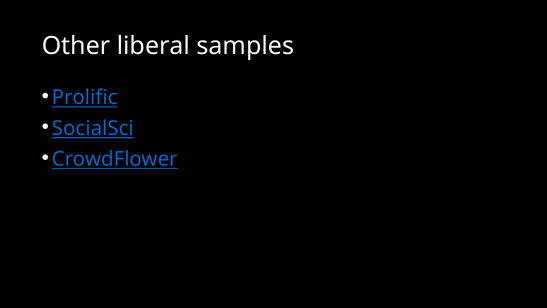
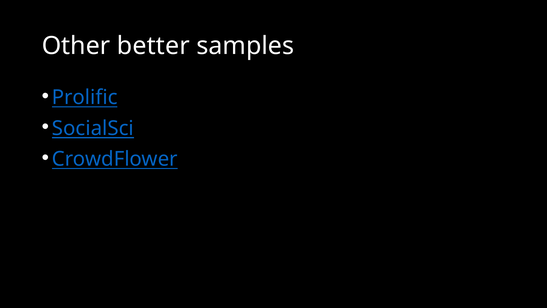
liberal: liberal -> better
